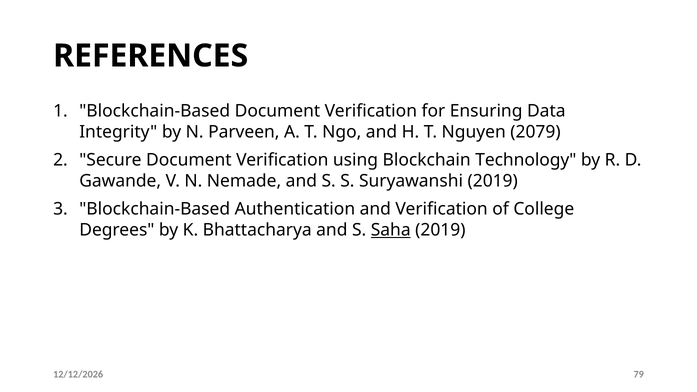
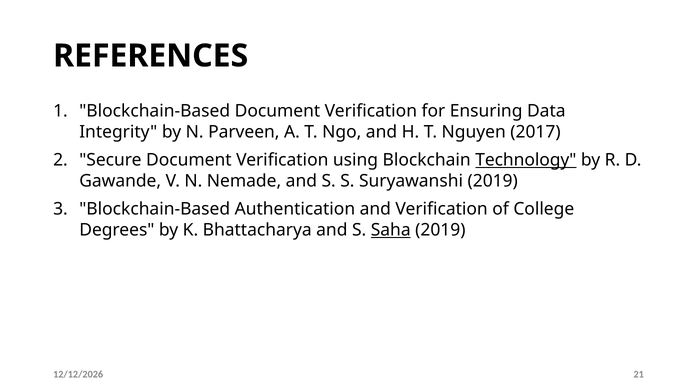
2079: 2079 -> 2017
Technology underline: none -> present
79: 79 -> 21
